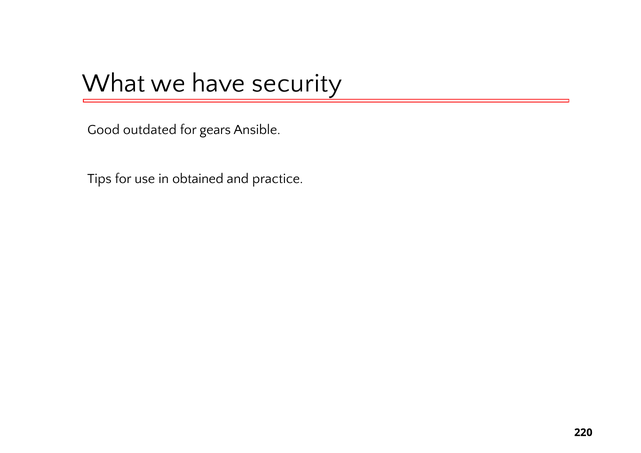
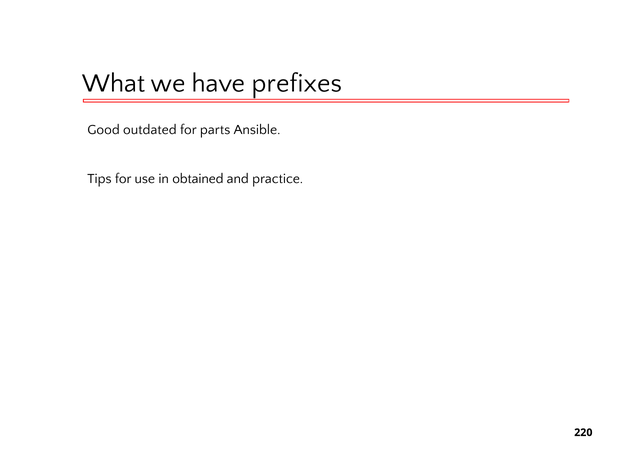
security: security -> prefixes
gears: gears -> parts
